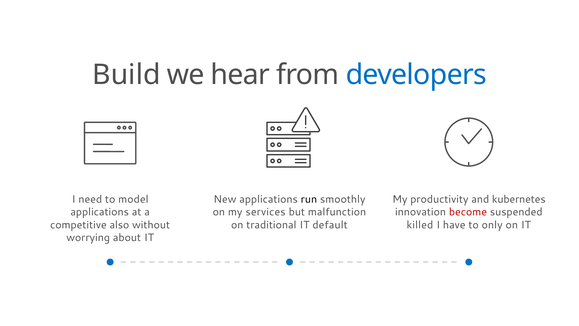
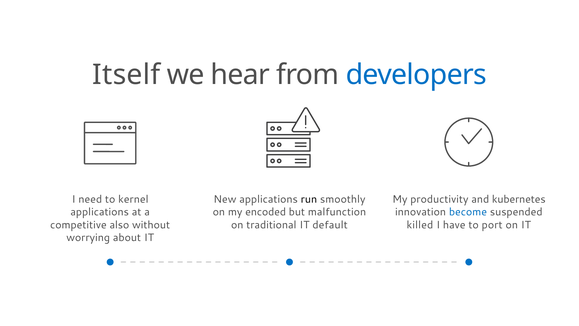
Build: Build -> Itself
model: model -> kernel
services: services -> encoded
become colour: red -> blue
only: only -> port
